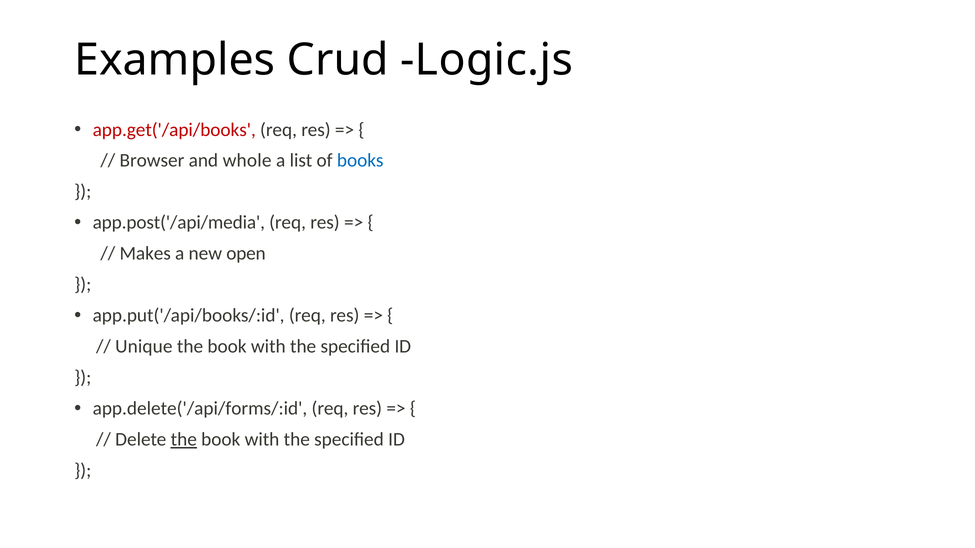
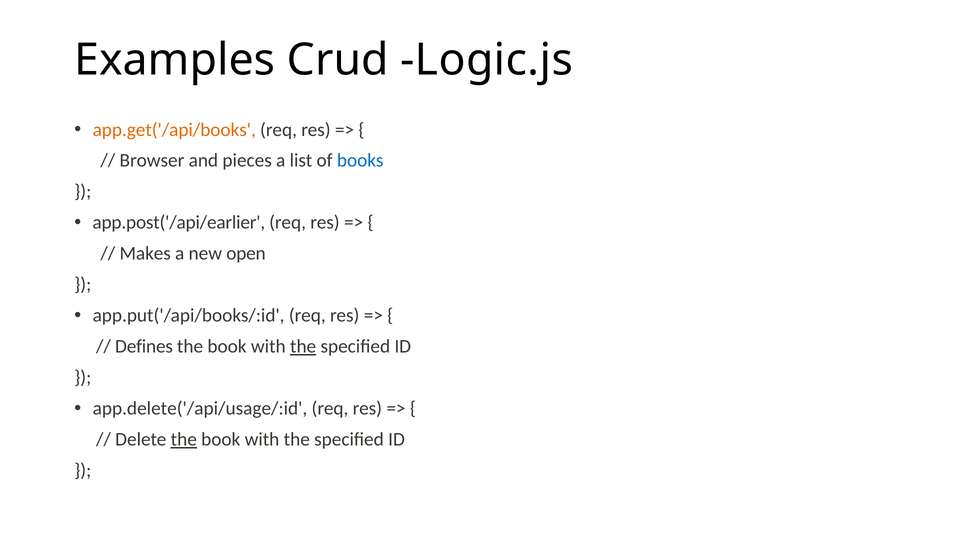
app.get('/api/books colour: red -> orange
whole: whole -> pieces
app.post('/api/media: app.post('/api/media -> app.post('/api/earlier
Unique: Unique -> Defines
the at (303, 347) underline: none -> present
app.delete('/api/forms/:id: app.delete('/api/forms/:id -> app.delete('/api/usage/:id
